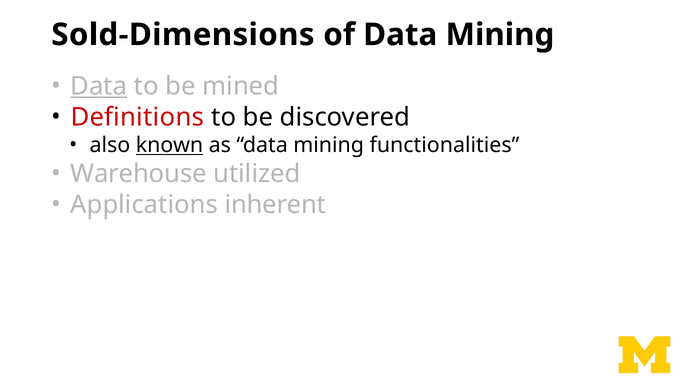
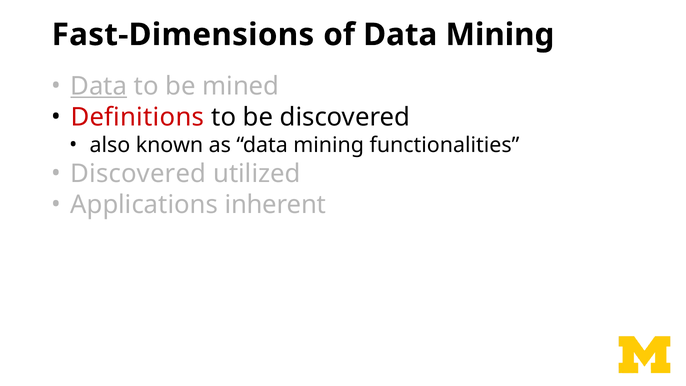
Sold-Dimensions: Sold-Dimensions -> Fast-Dimensions
known underline: present -> none
Warehouse at (138, 174): Warehouse -> Discovered
